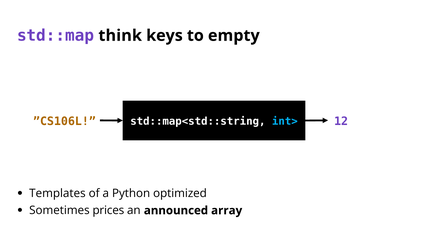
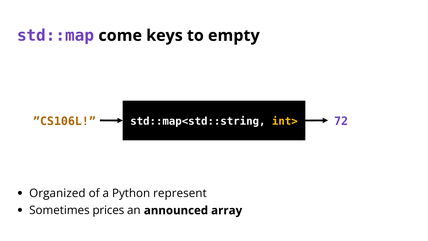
think: think -> come
12: 12 -> 72
int> colour: light blue -> yellow
Templates: Templates -> Organized
optimized: optimized -> represent
